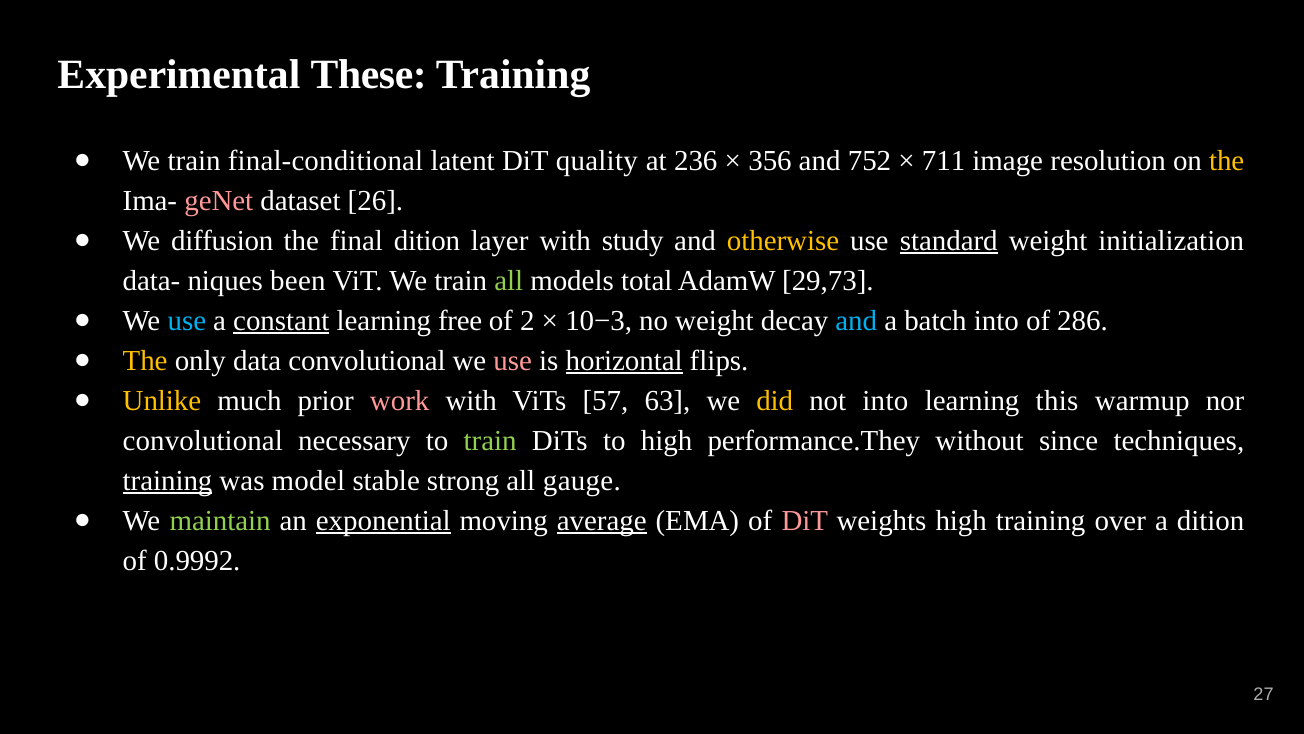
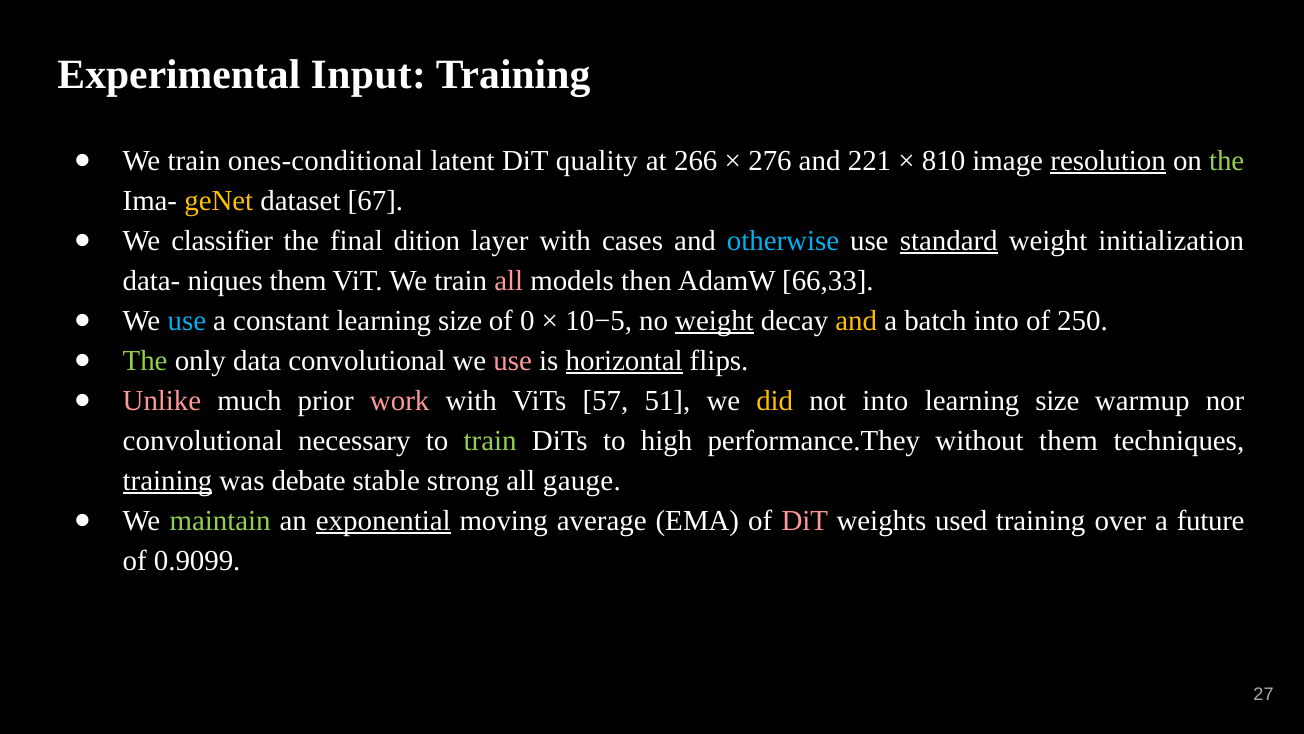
These: These -> Input
final-conditional: final-conditional -> ones-conditional
236: 236 -> 266
356: 356 -> 276
752: 752 -> 221
711: 711 -> 810
resolution underline: none -> present
the at (1227, 161) colour: yellow -> light green
geNet colour: pink -> yellow
26: 26 -> 67
diffusion: diffusion -> classifier
study: study -> cases
otherwise colour: yellow -> light blue
niques been: been -> them
all at (509, 281) colour: light green -> pink
total: total -> then
29,73: 29,73 -> 66,33
constant underline: present -> none
free at (460, 321): free -> size
2: 2 -> 0
10−3: 10−3 -> 10−5
weight at (714, 321) underline: none -> present
and at (856, 321) colour: light blue -> yellow
286: 286 -> 250
The at (145, 360) colour: yellow -> light green
Unlike colour: yellow -> pink
63: 63 -> 51
this at (1057, 400): this -> size
without since: since -> them
model: model -> debate
average underline: present -> none
weights high: high -> used
a dition: dition -> future
0.9992: 0.9992 -> 0.9099
